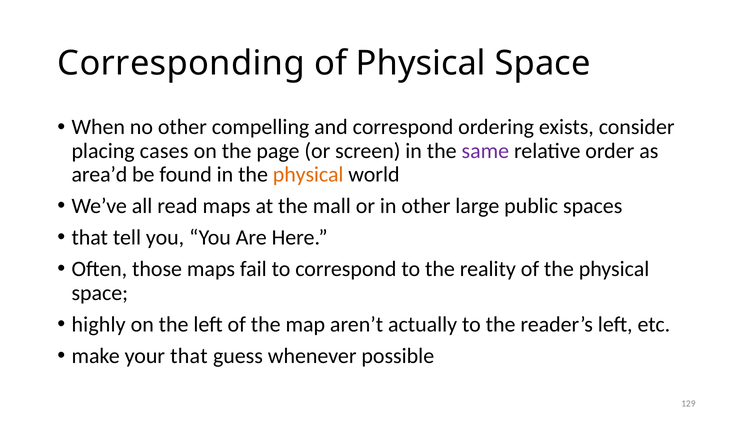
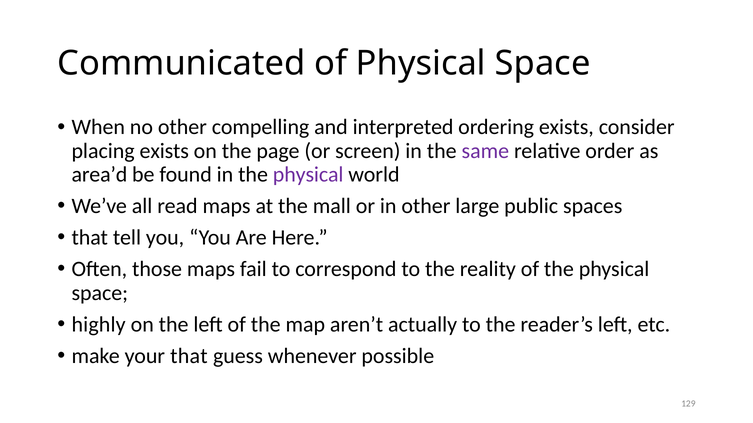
Corresponding: Corresponding -> Communicated
and correspond: correspond -> interpreted
placing cases: cases -> exists
physical at (308, 175) colour: orange -> purple
